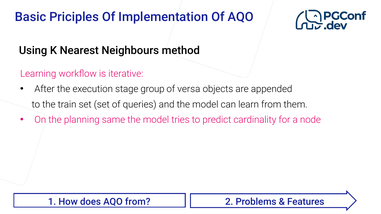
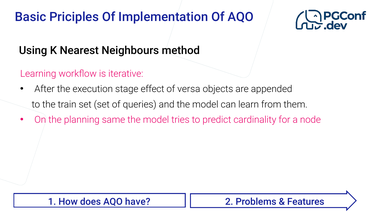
group: group -> effect
AQO from: from -> have
